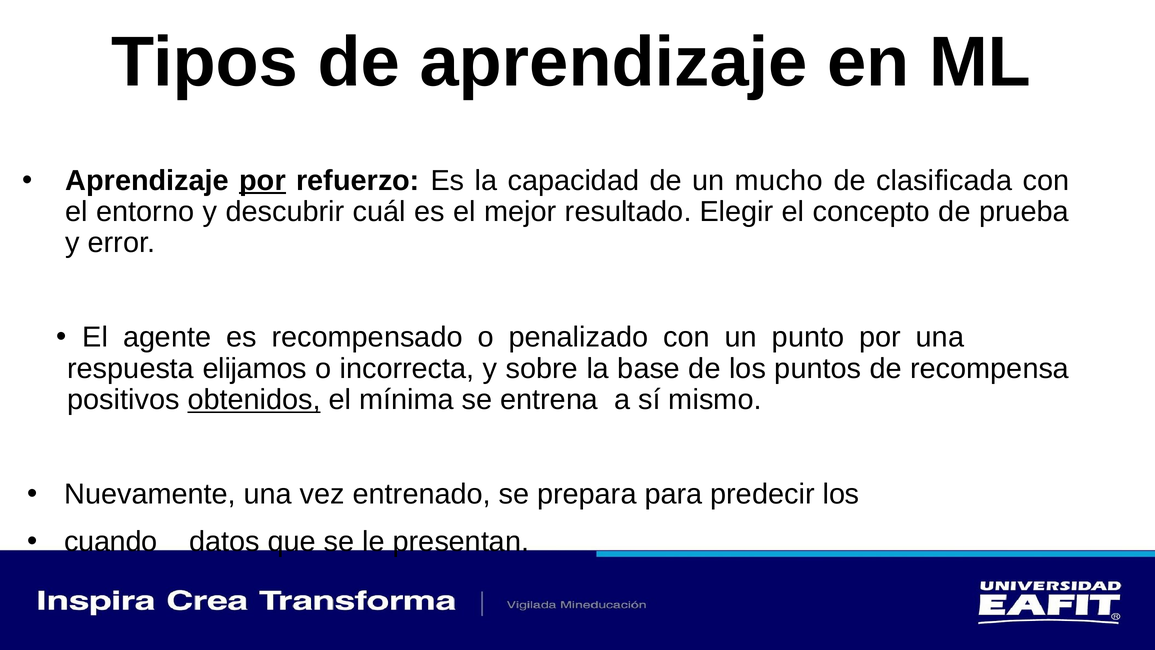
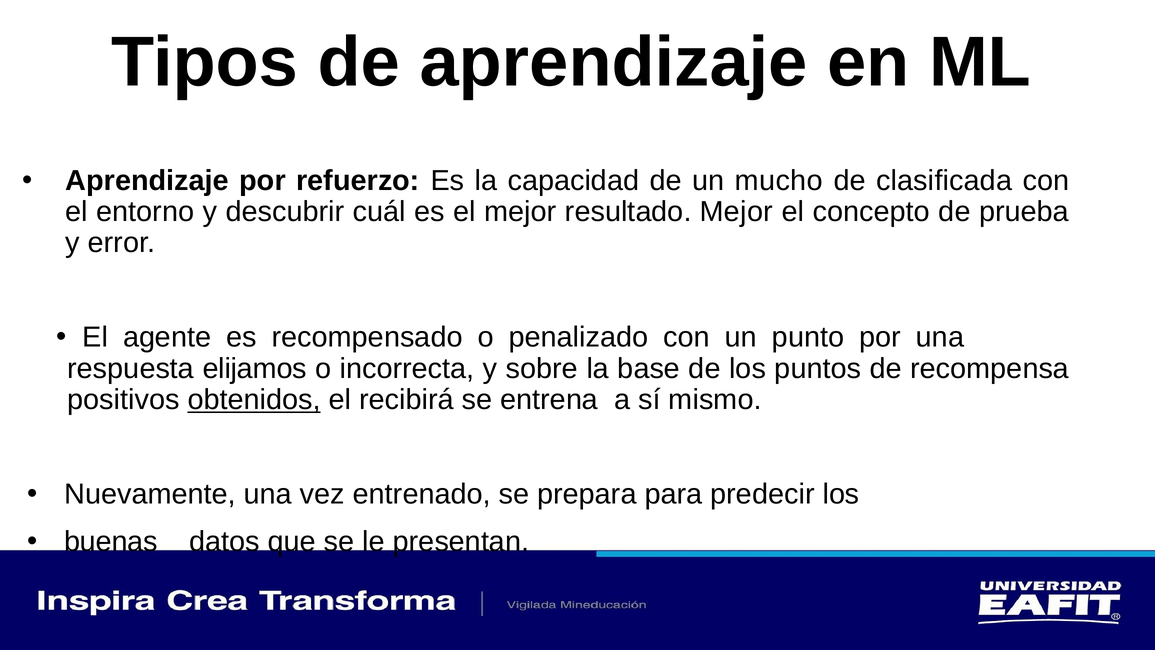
por at (262, 180) underline: present -> none
resultado Elegir: Elegir -> Mejor
mínima: mínima -> recibirá
cuando: cuando -> buenas
